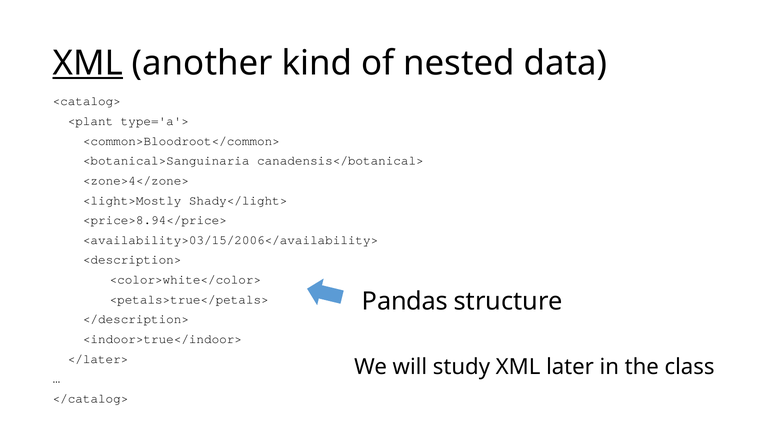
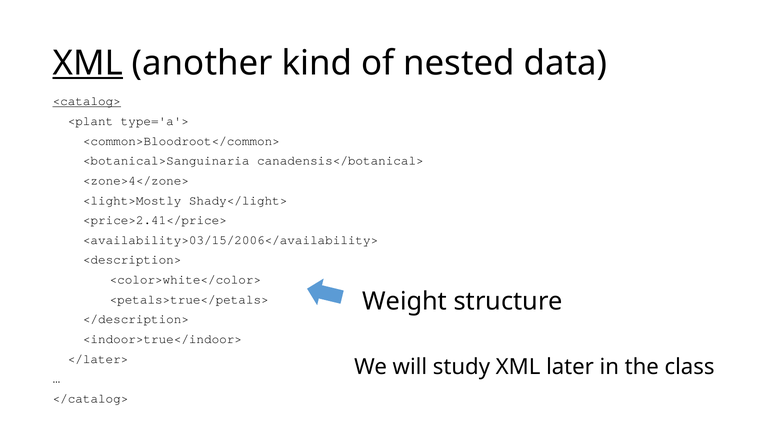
<catalog> underline: none -> present
<price>8.94</price>: <price>8.94</price> -> <price>2.41</price>
Pandas: Pandas -> Weight
